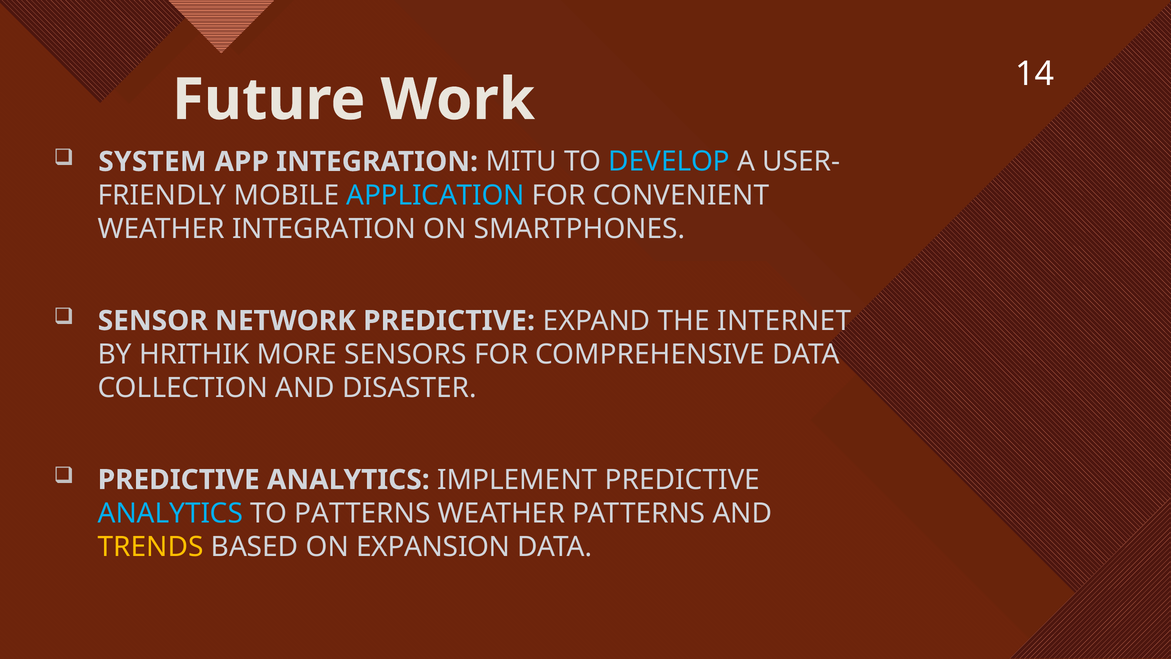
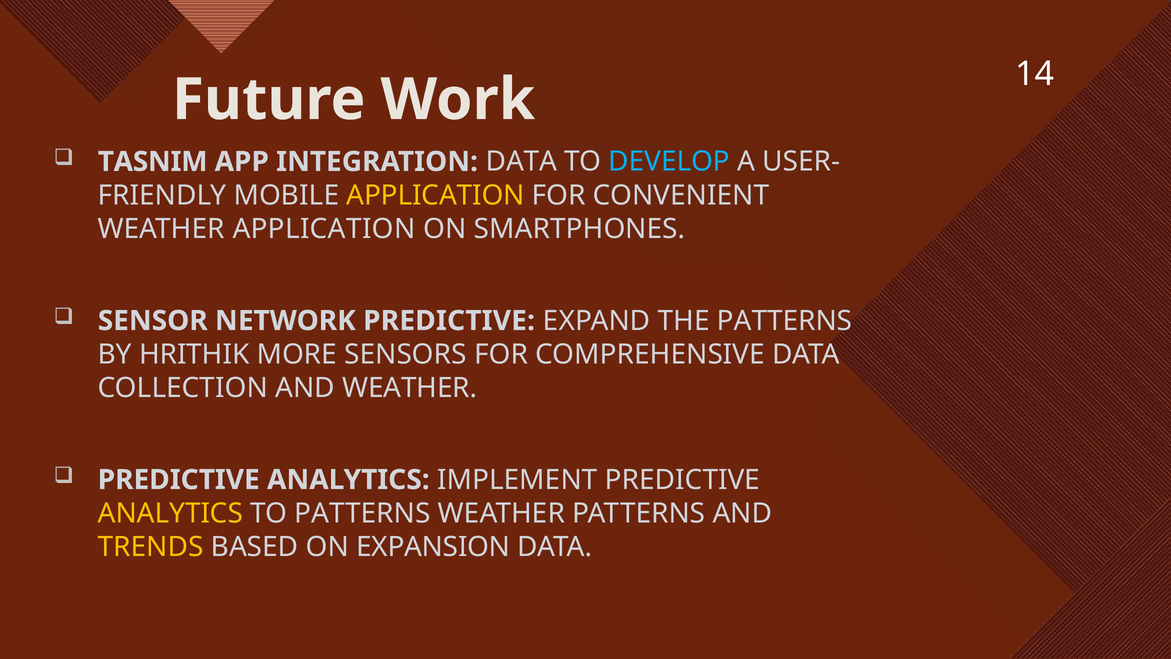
SYSTEM: SYSTEM -> TASNIM
INTEGRATION MITU: MITU -> DATA
APPLICATION at (435, 195) colour: light blue -> yellow
WEATHER INTEGRATION: INTEGRATION -> APPLICATION
THE INTERNET: INTERNET -> PATTERNS
AND DISASTER: DISASTER -> WEATHER
ANALYTICS at (170, 513) colour: light blue -> yellow
